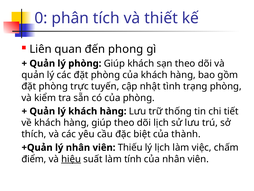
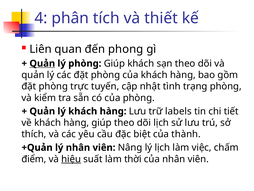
0: 0 -> 4
Quản at (42, 63) underline: none -> present
thống: thống -> labels
Thiếu: Thiếu -> Nâng
tính: tính -> thời
